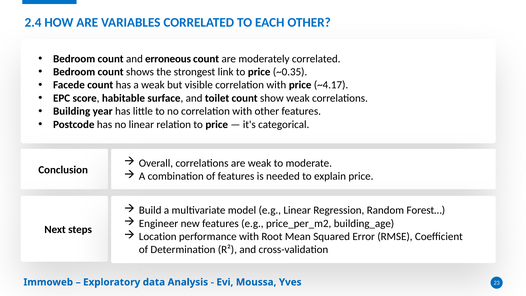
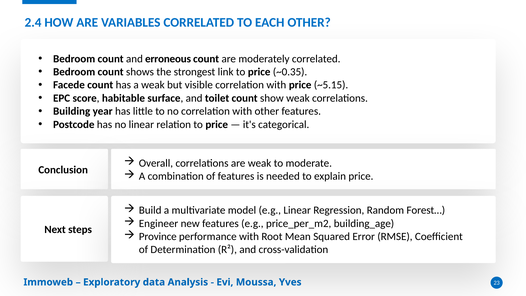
~4.17: ~4.17 -> ~5.15
Location: Location -> Province
